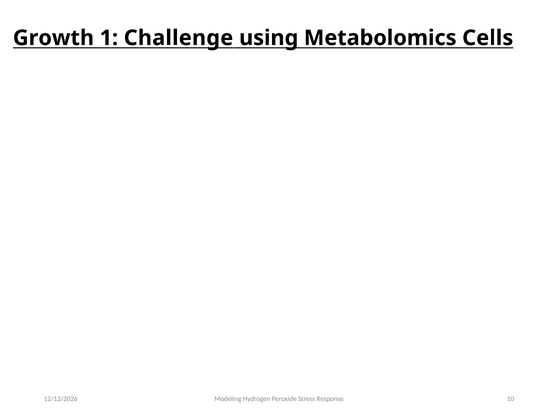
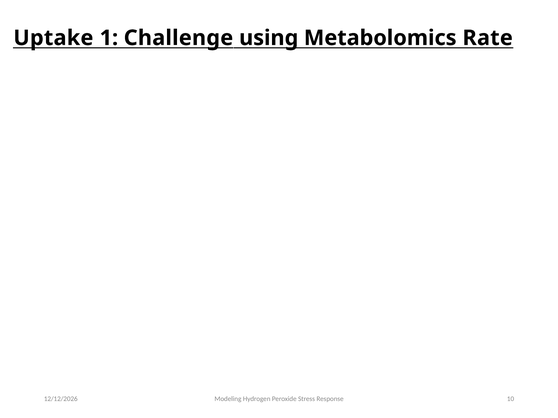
Growth: Growth -> Uptake
Cells: Cells -> Rate
